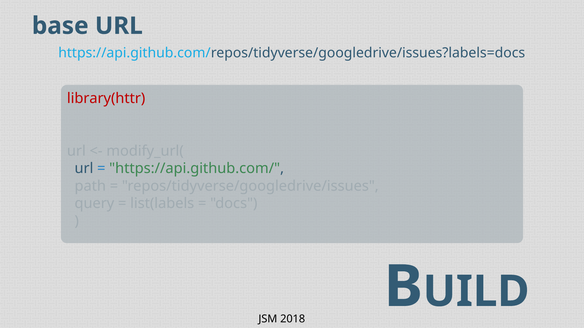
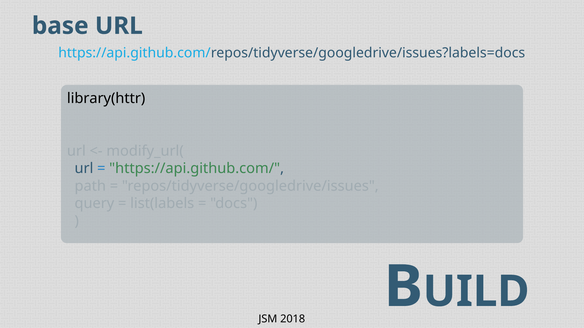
library(httr colour: red -> black
